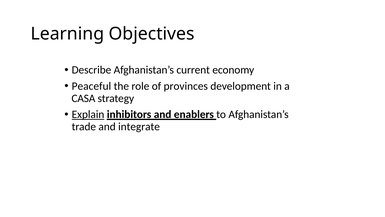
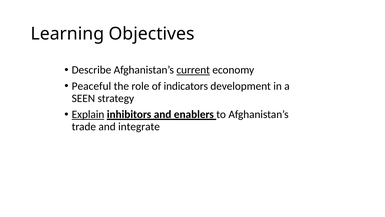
current underline: none -> present
provinces: provinces -> indicators
CASA: CASA -> SEEN
